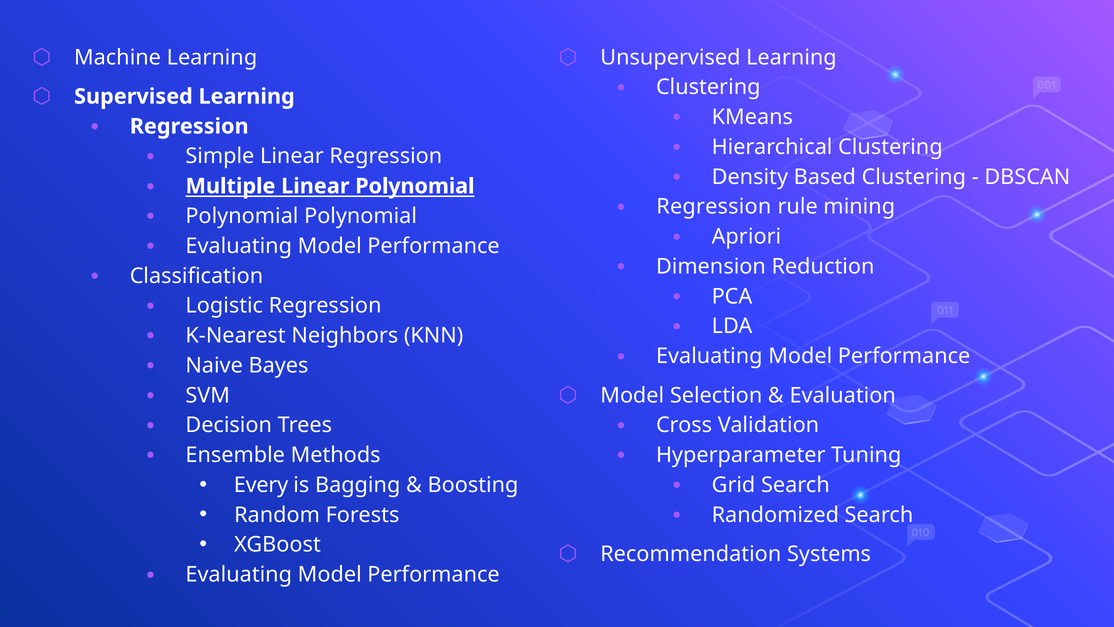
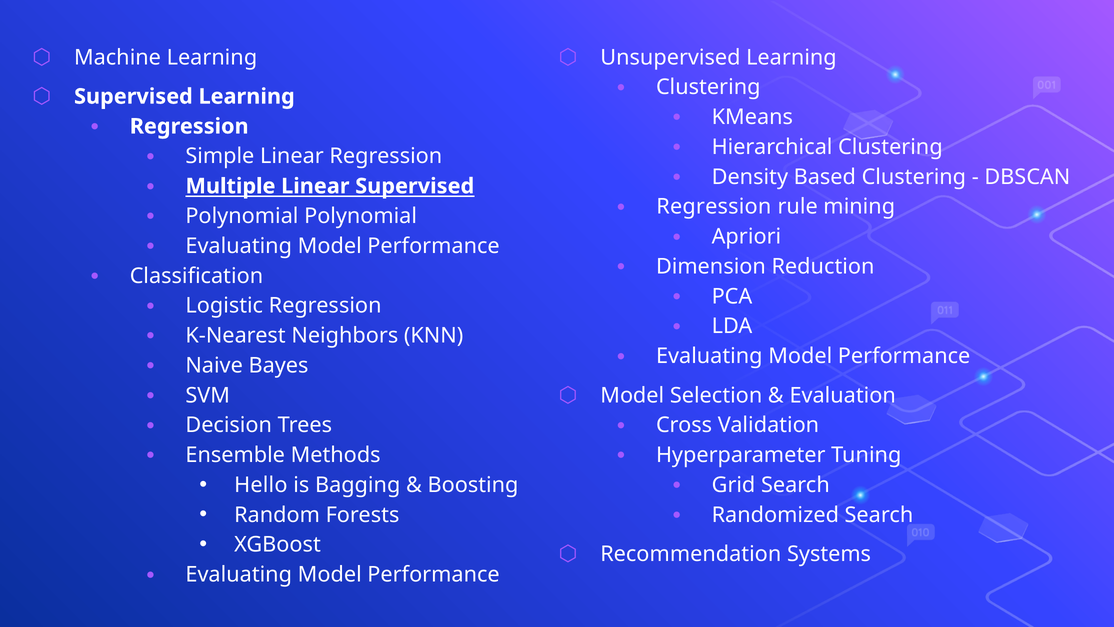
Linear Polynomial: Polynomial -> Supervised
Every: Every -> Hello
